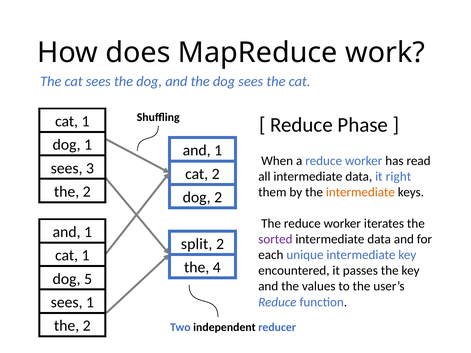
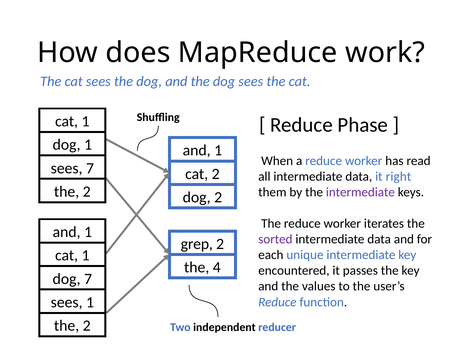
sees 3: 3 -> 7
intermediate at (360, 192) colour: orange -> purple
split: split -> grep
dog 5: 5 -> 7
